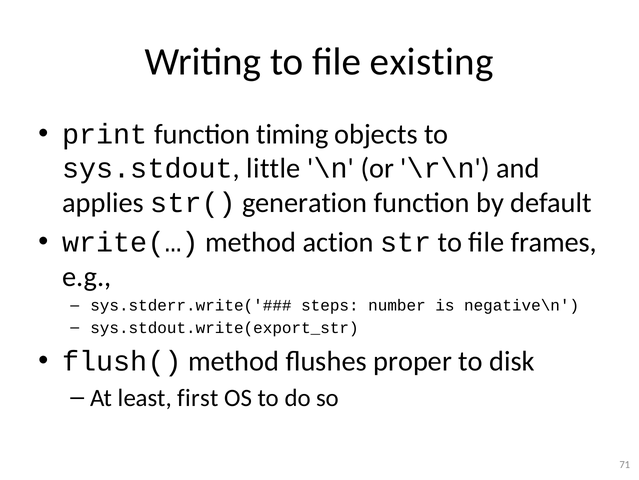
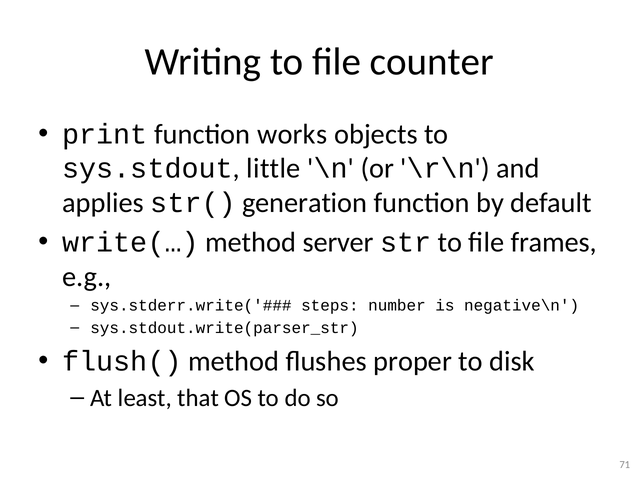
existing: existing -> counter
timing: timing -> works
action: action -> server
sys.stdout.write(export_str: sys.stdout.write(export_str -> sys.stdout.write(parser_str
first: first -> that
